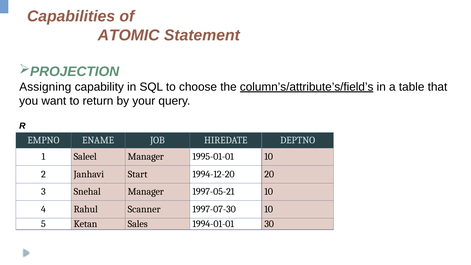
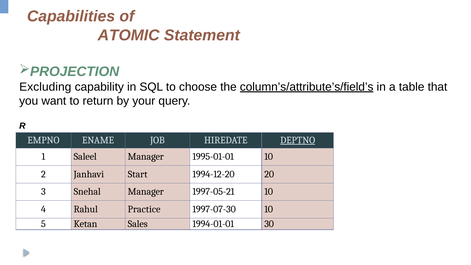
Assigning: Assigning -> Excluding
DEPTNO underline: none -> present
Scanner: Scanner -> Practice
